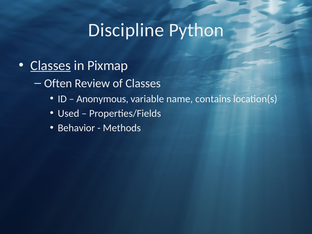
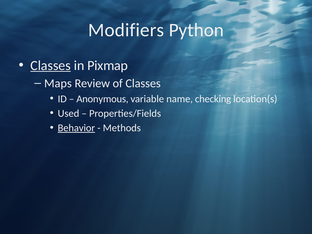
Discipline: Discipline -> Modifiers
Often: Often -> Maps
contains: contains -> checking
Behavior underline: none -> present
